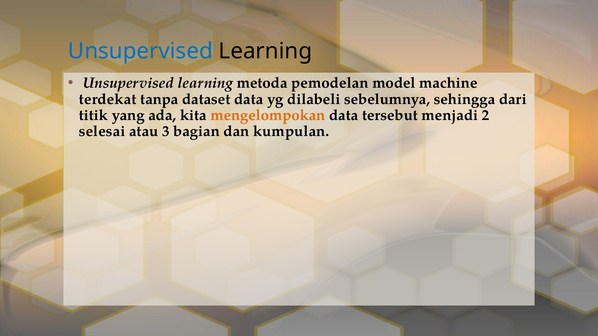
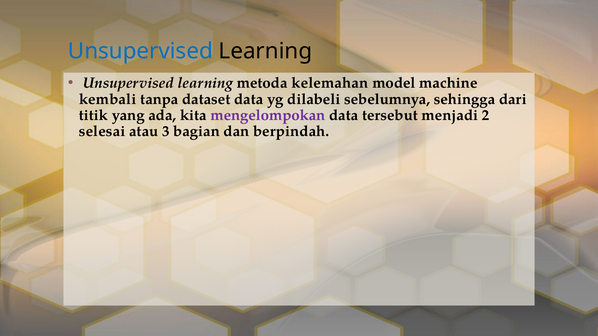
pemodelan: pemodelan -> kelemahan
terdekat: terdekat -> kembali
mengelompokan colour: orange -> purple
kumpulan: kumpulan -> berpindah
